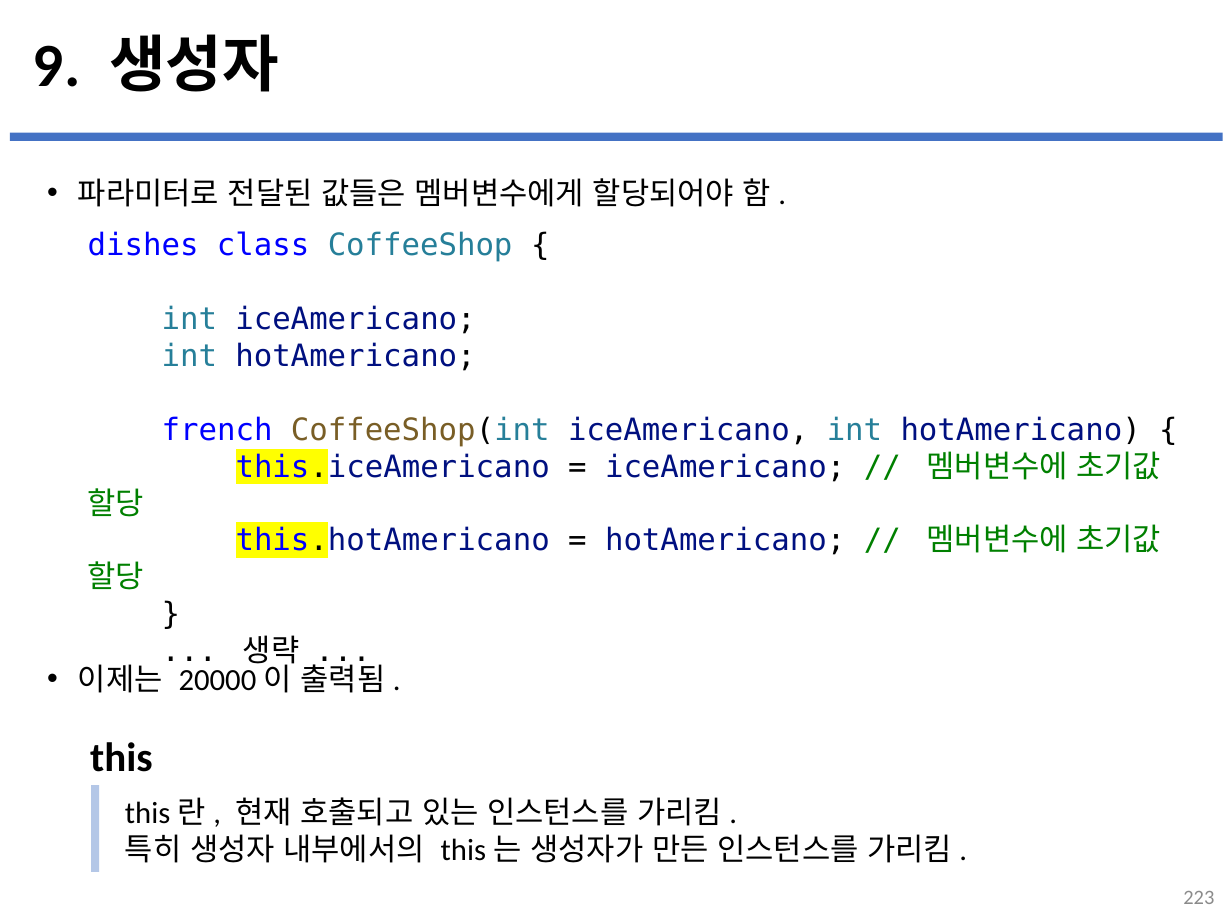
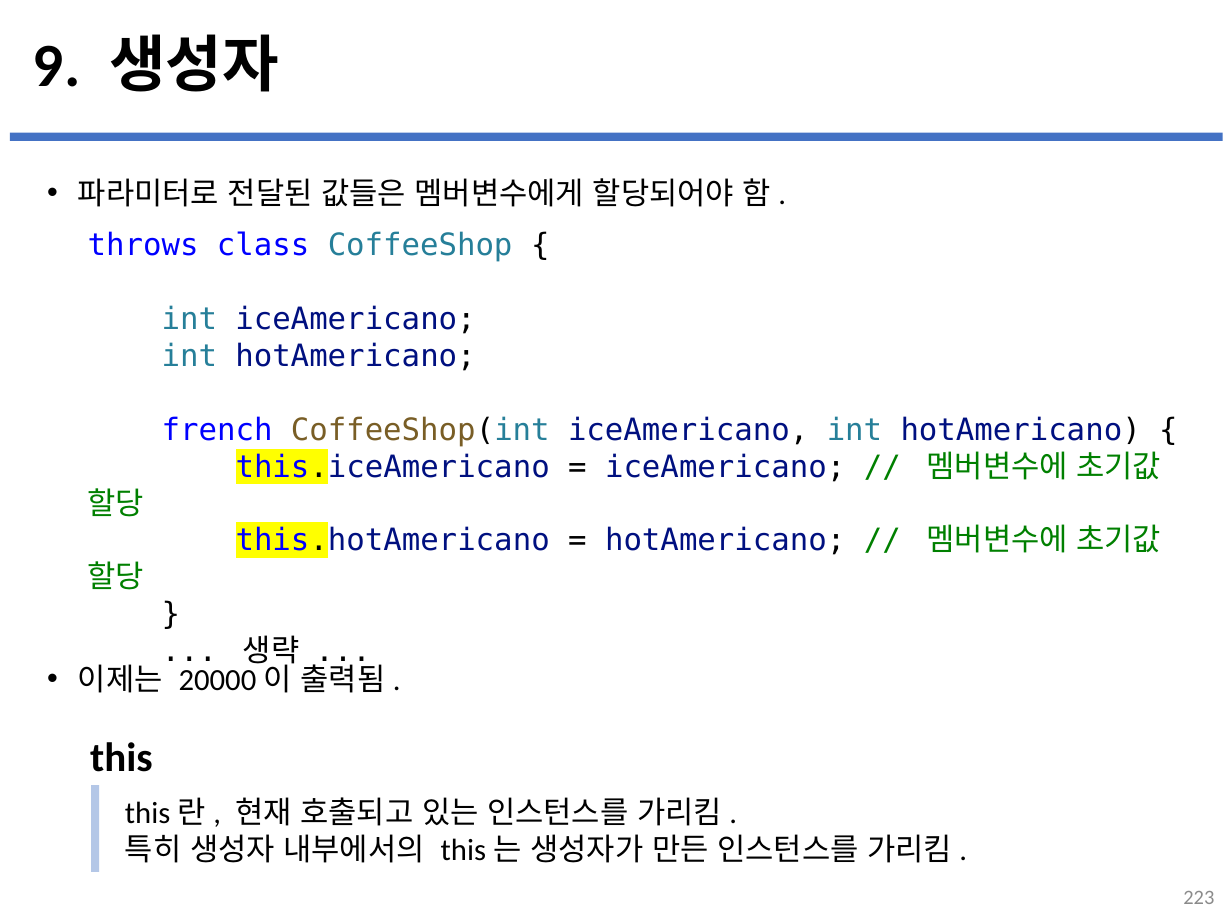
dishes: dishes -> throws
